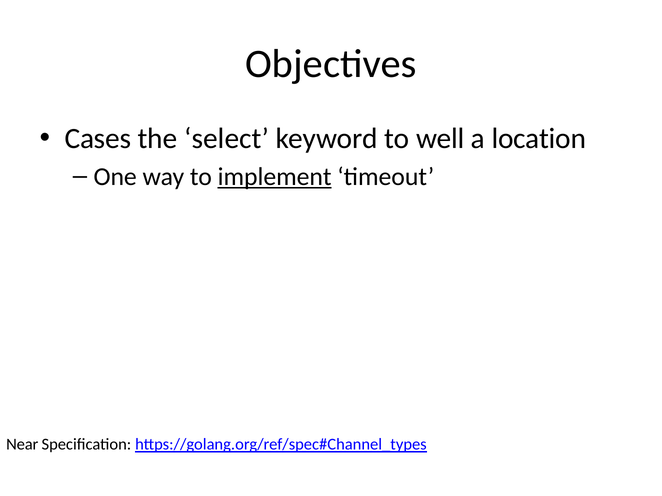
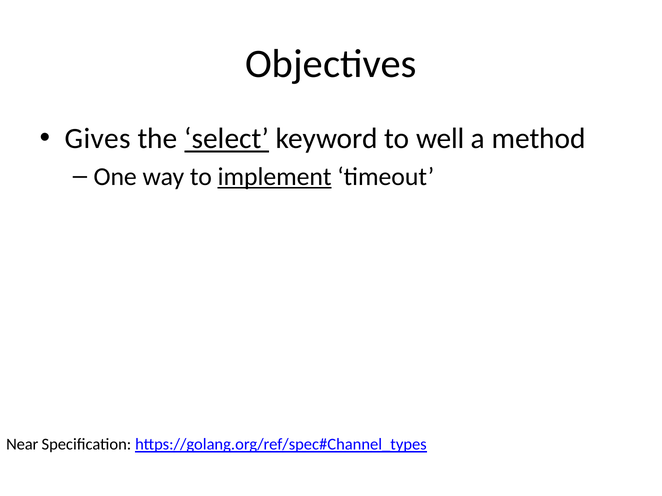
Cases: Cases -> Gives
select underline: none -> present
location: location -> method
